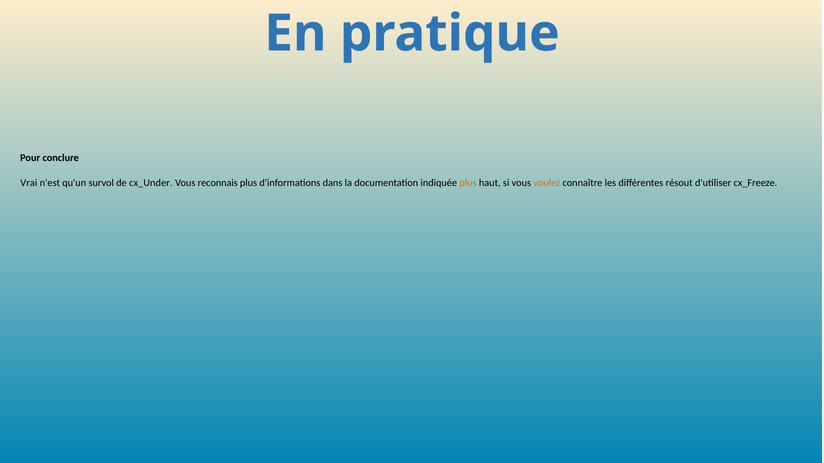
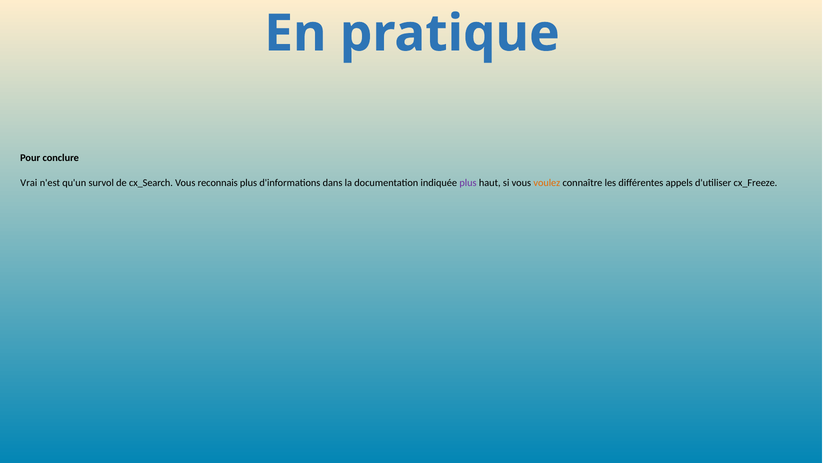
cx_Under: cx_Under -> cx_Search
plus at (468, 183) colour: orange -> purple
résout: résout -> appels
